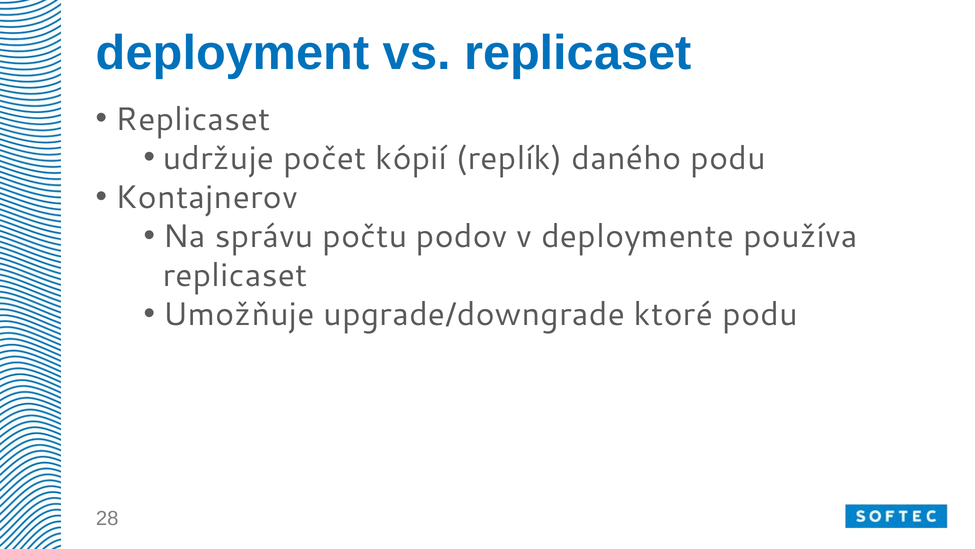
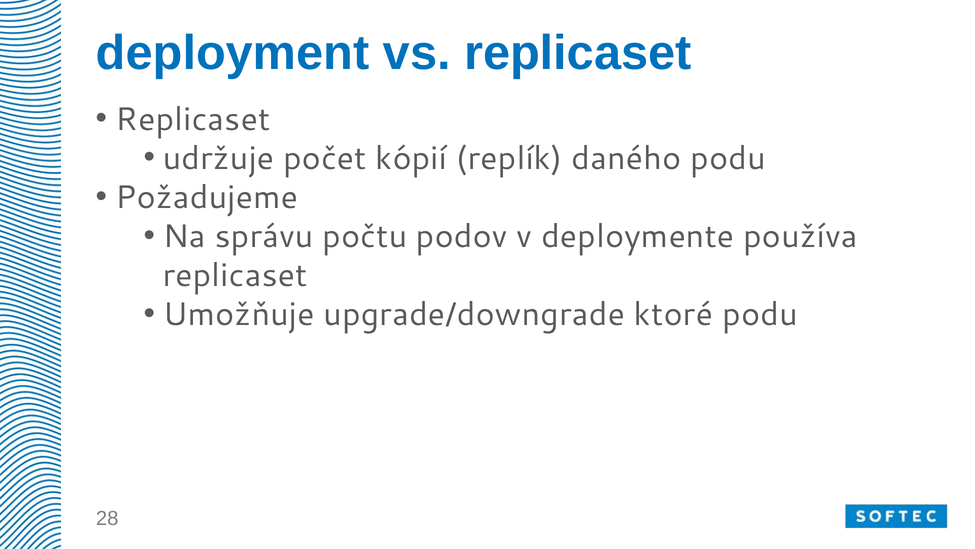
Kontajnerov: Kontajnerov -> Požadujeme
